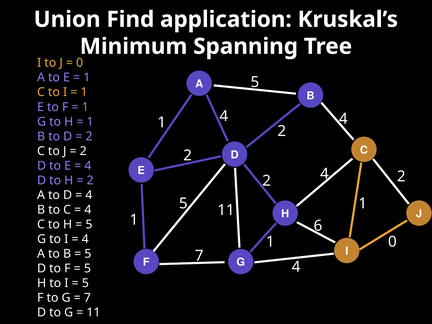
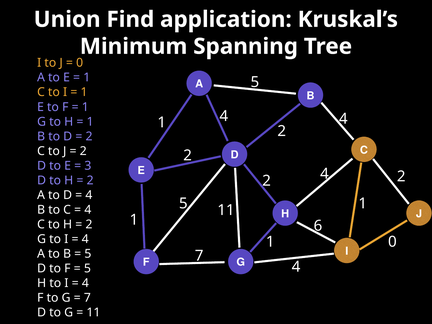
4 at (88, 166): 4 -> 3
5 at (89, 224): 5 -> 2
5 at (85, 283): 5 -> 4
